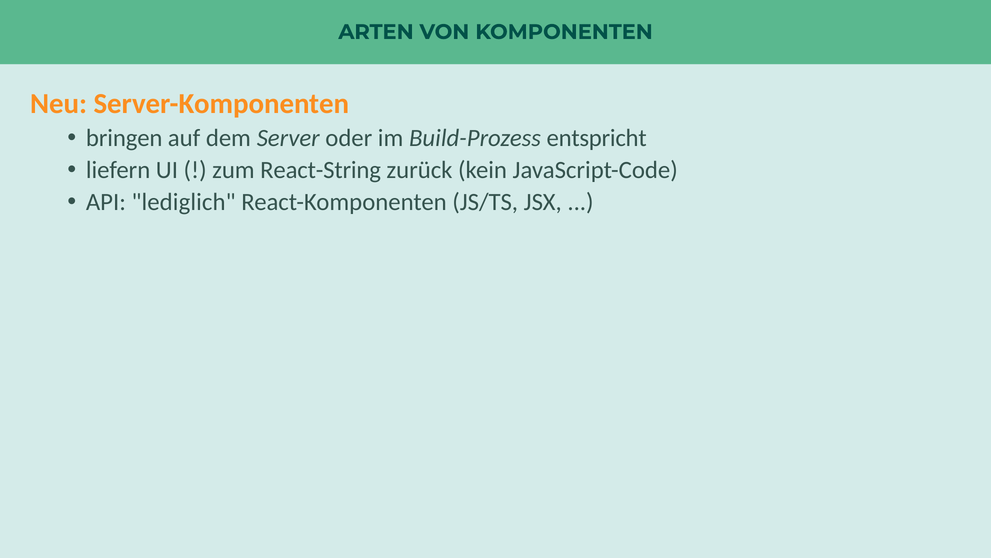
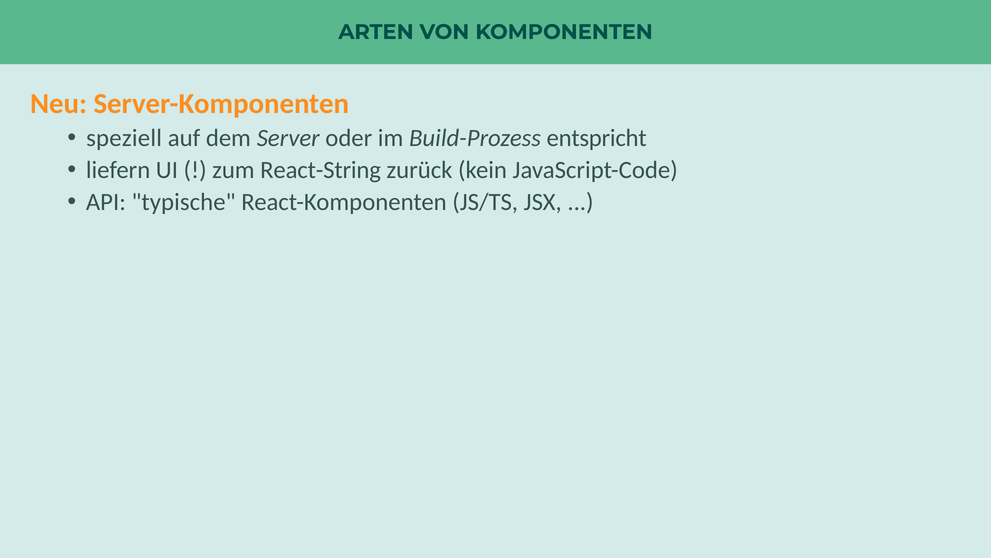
bringen: bringen -> speziell
lediglich: lediglich -> typische
